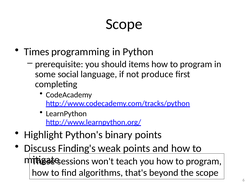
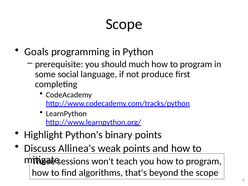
Times: Times -> Goals
items: items -> much
Finding's: Finding's -> Allinea's
